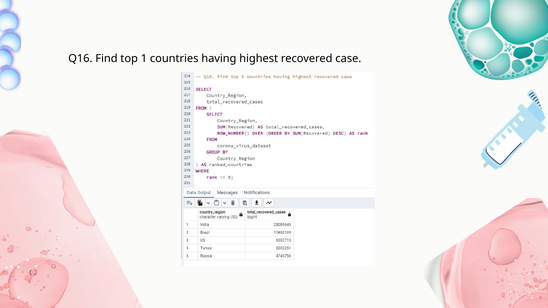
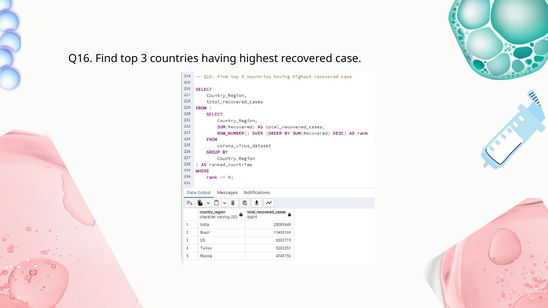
1: 1 -> 3
